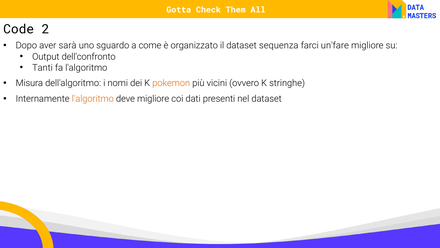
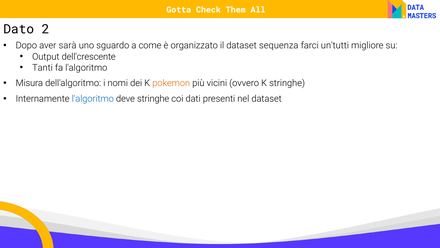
Code: Code -> Dato
un'fare: un'fare -> un'tutti
dell'confronto: dell'confronto -> dell'crescente
l'algoritmo at (93, 99) colour: orange -> blue
deve migliore: migliore -> stringhe
